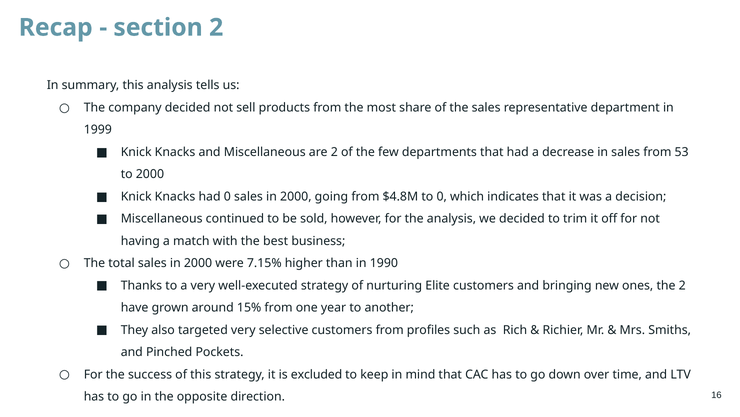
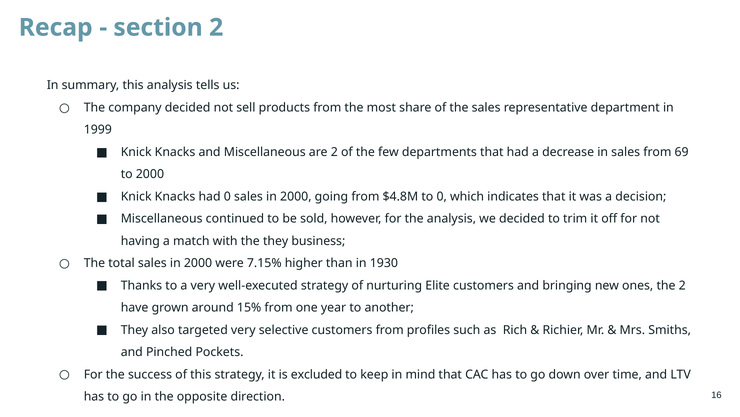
53: 53 -> 69
the best: best -> they
1990: 1990 -> 1930
